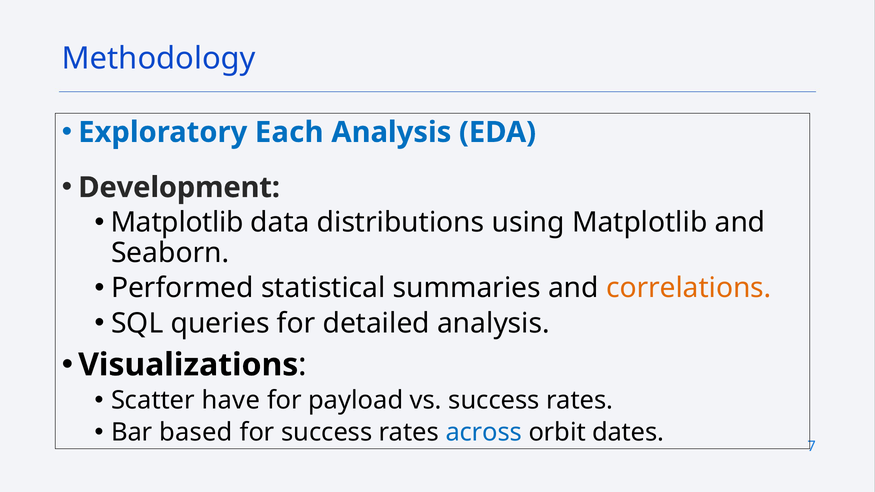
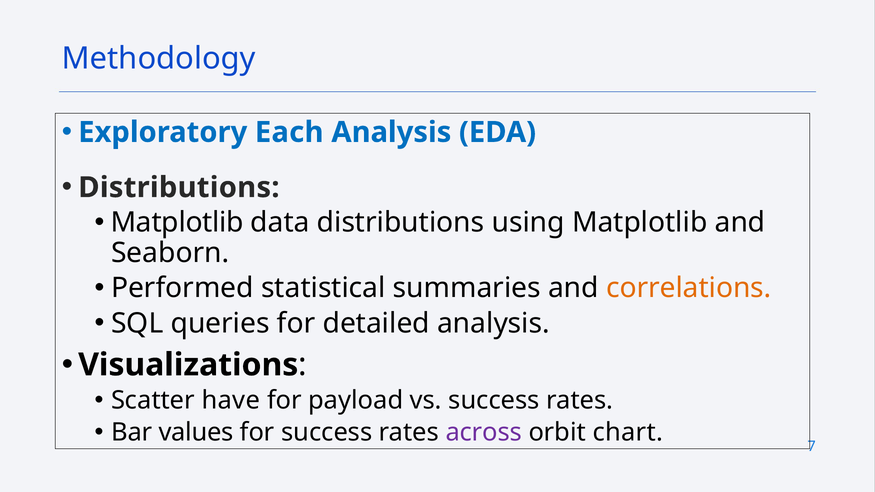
Development at (179, 188): Development -> Distributions
based: based -> values
across colour: blue -> purple
dates: dates -> chart
